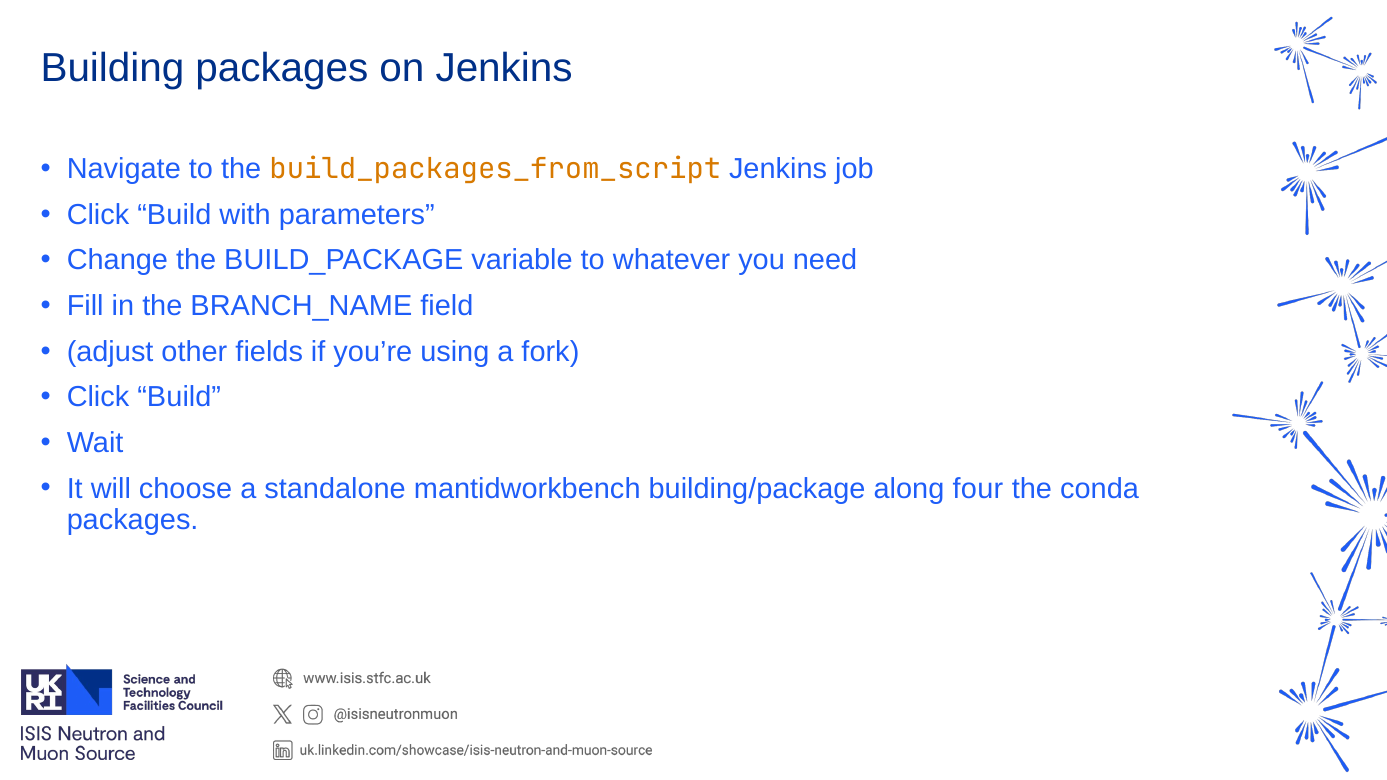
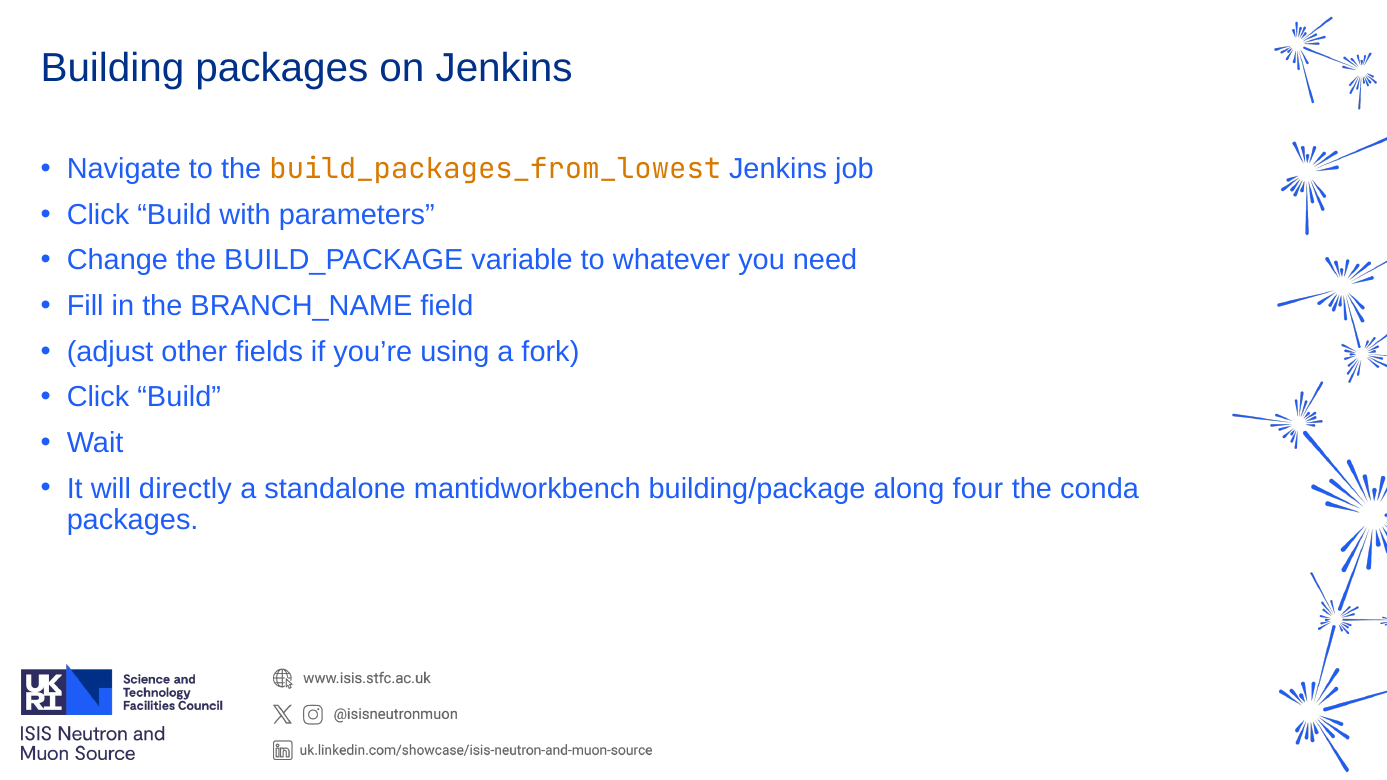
build_packages_from_script: build_packages_from_script -> build_packages_from_lowest
choose: choose -> directly
